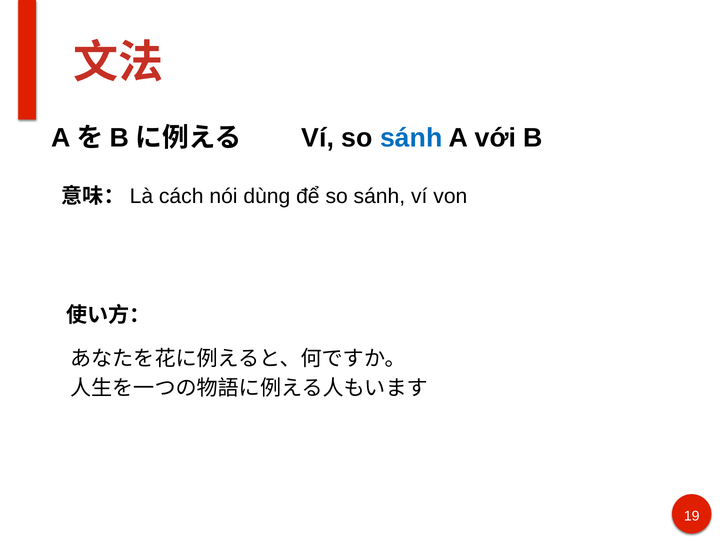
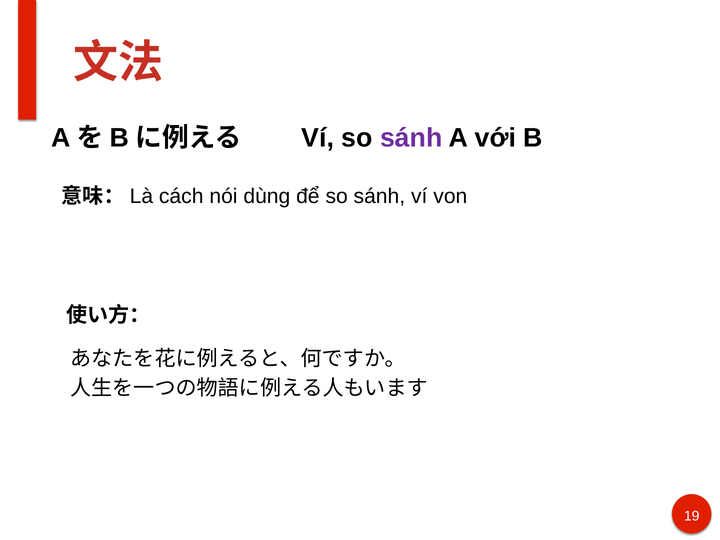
sánh at (411, 138) colour: blue -> purple
